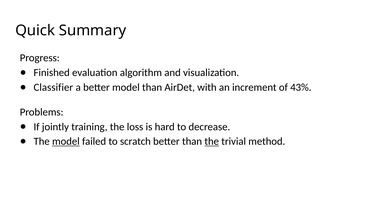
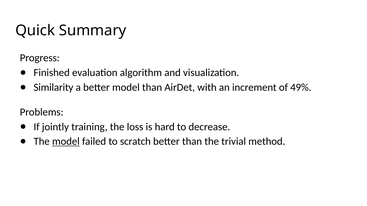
Classifier: Classifier -> Similarity
43%: 43% -> 49%
the at (212, 142) underline: present -> none
